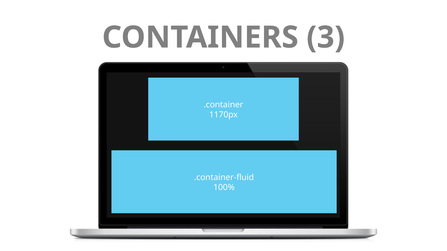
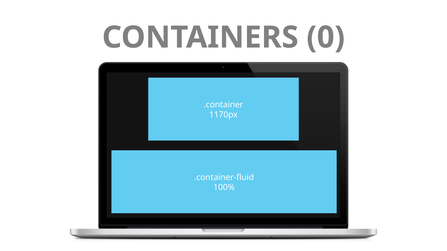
3: 3 -> 0
